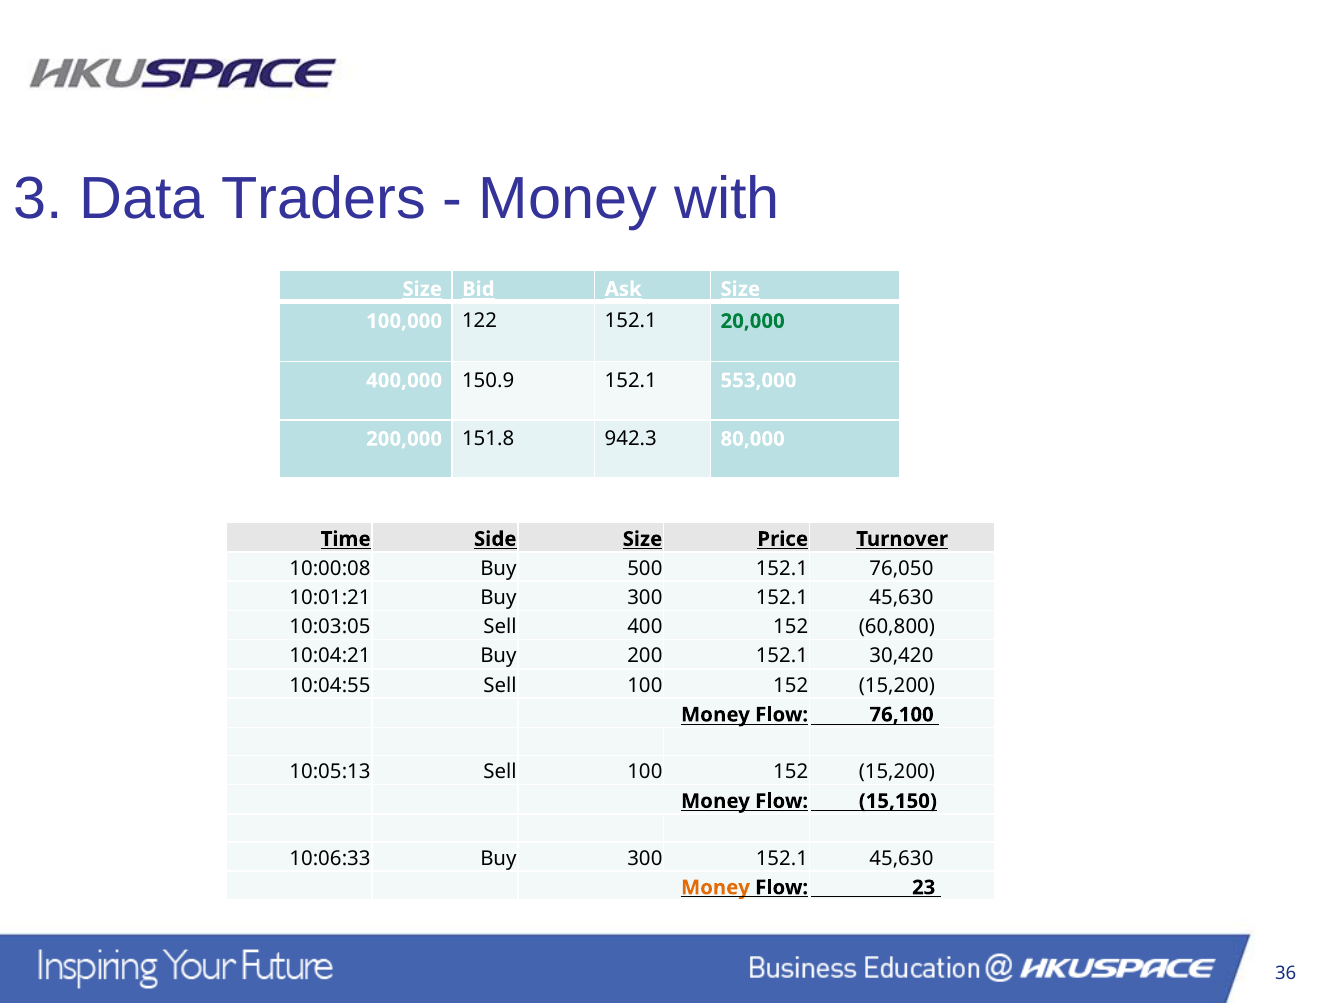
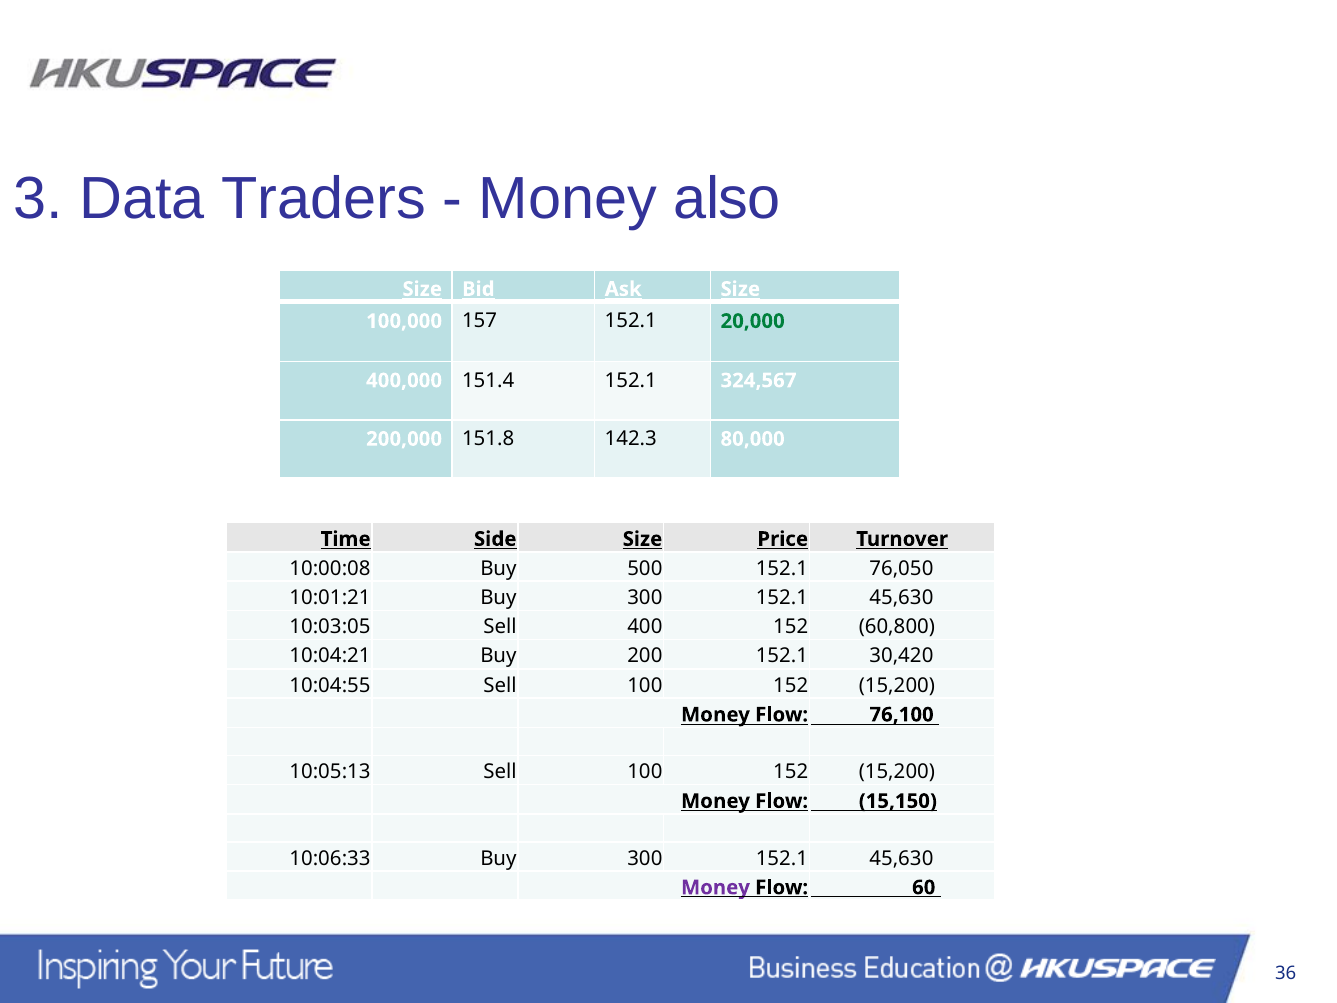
with: with -> also
122: 122 -> 157
150.9: 150.9 -> 151.4
553,000: 553,000 -> 324,567
942.3: 942.3 -> 142.3
Money at (715, 887) colour: orange -> purple
23: 23 -> 60
